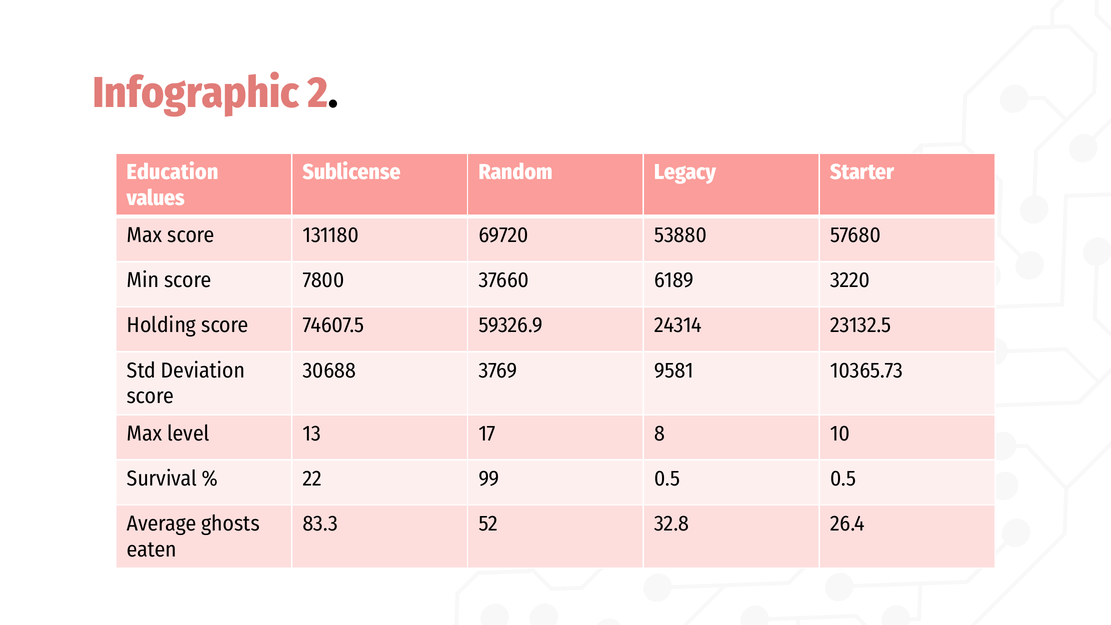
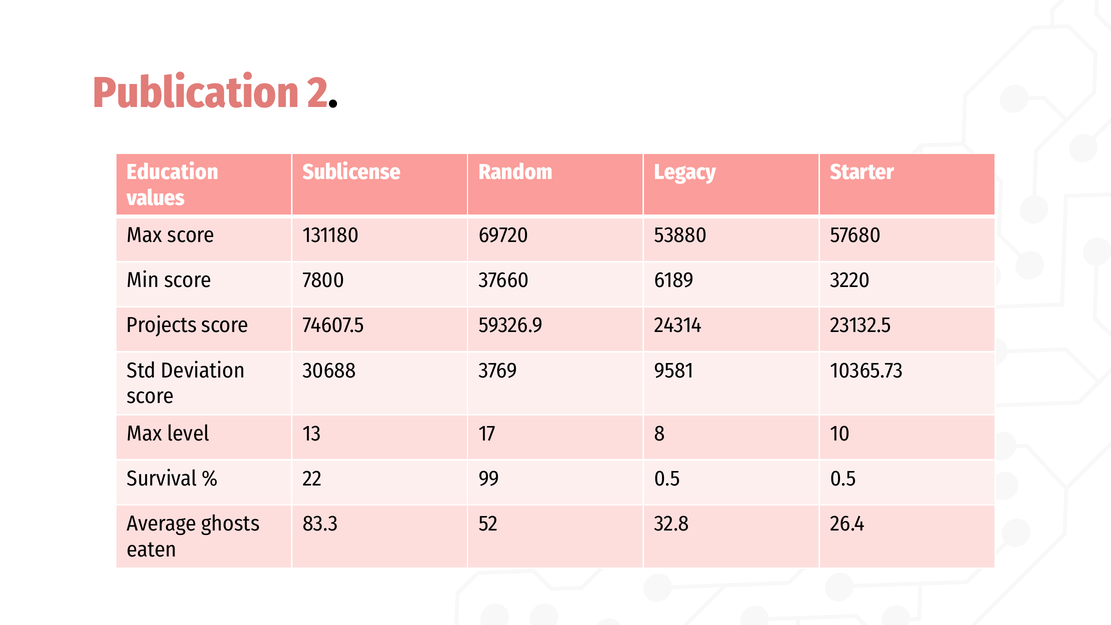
Infographic: Infographic -> Publication
Holding: Holding -> Projects
